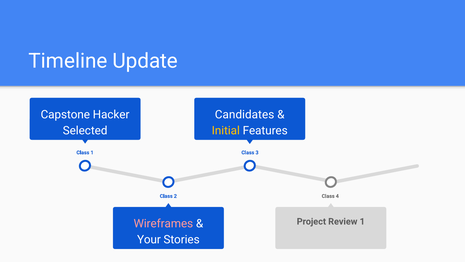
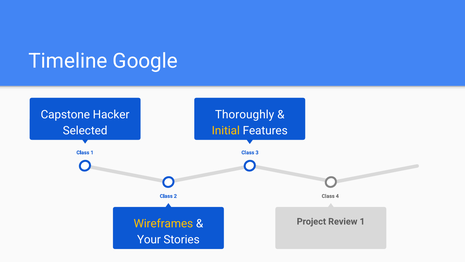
Update: Update -> Google
Candidates: Candidates -> Thoroughly
Wireframes colour: pink -> yellow
